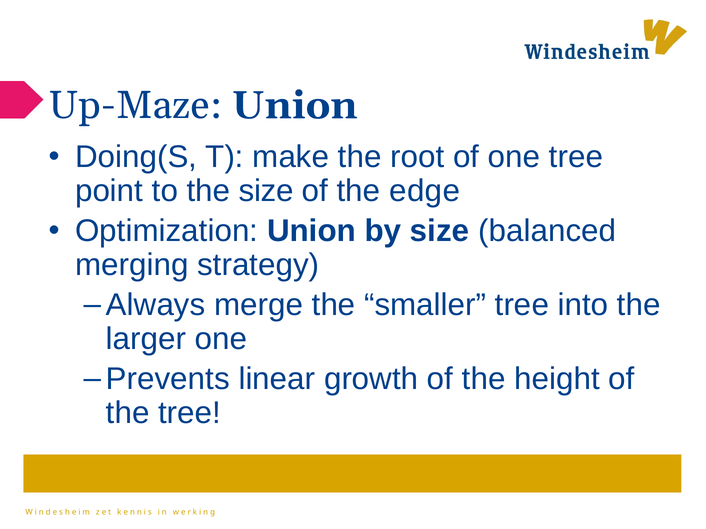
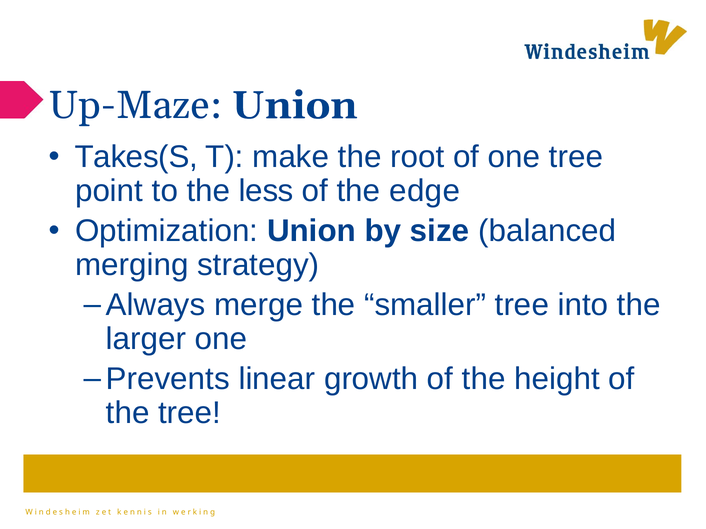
Doing(S: Doing(S -> Takes(S
the size: size -> less
